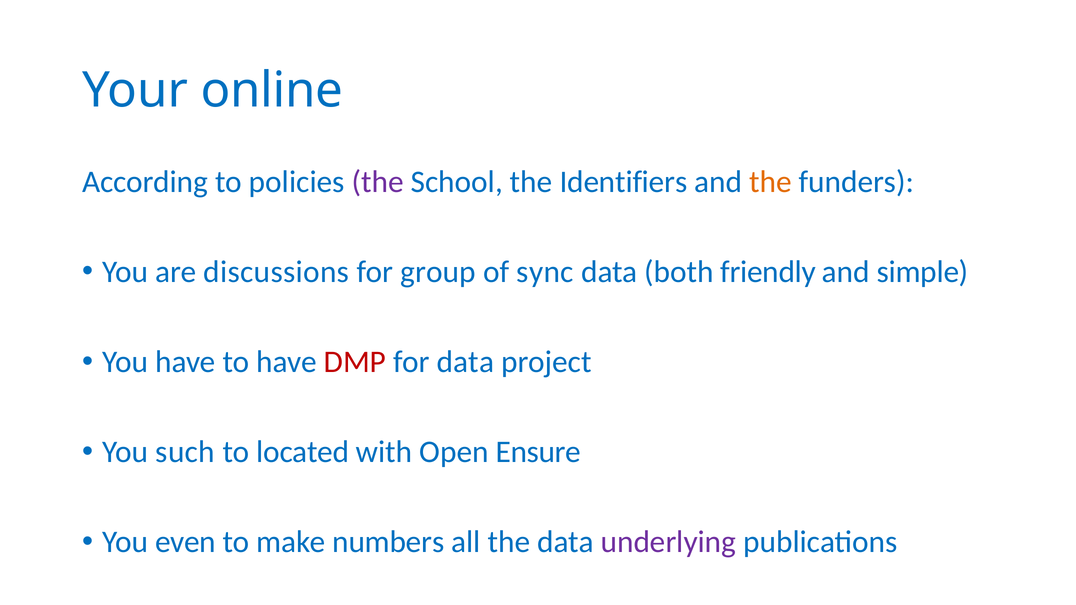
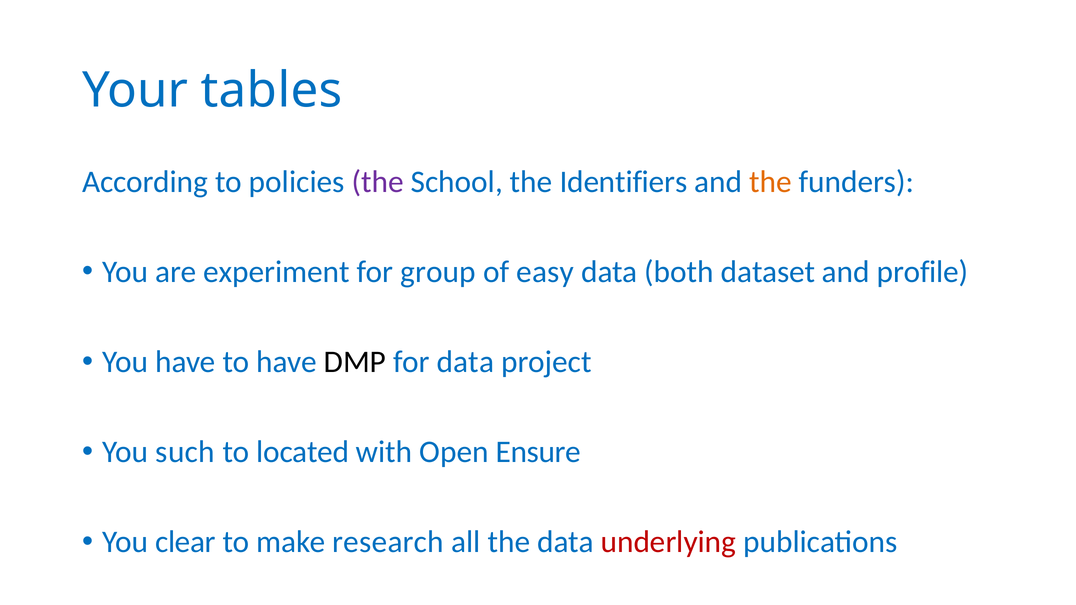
online: online -> tables
discussions: discussions -> experiment
sync: sync -> easy
friendly: friendly -> dataset
simple: simple -> profile
DMP colour: red -> black
even: even -> clear
numbers: numbers -> research
underlying colour: purple -> red
